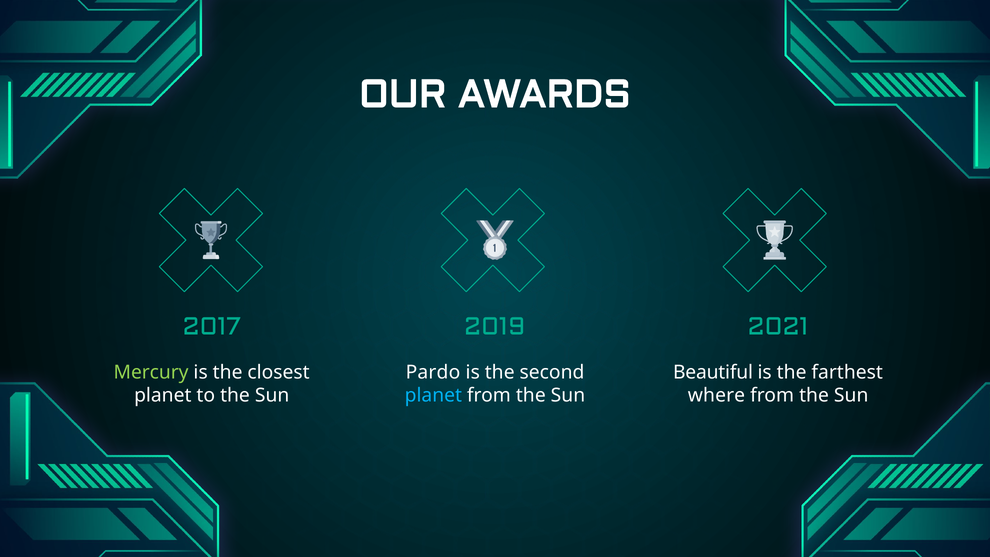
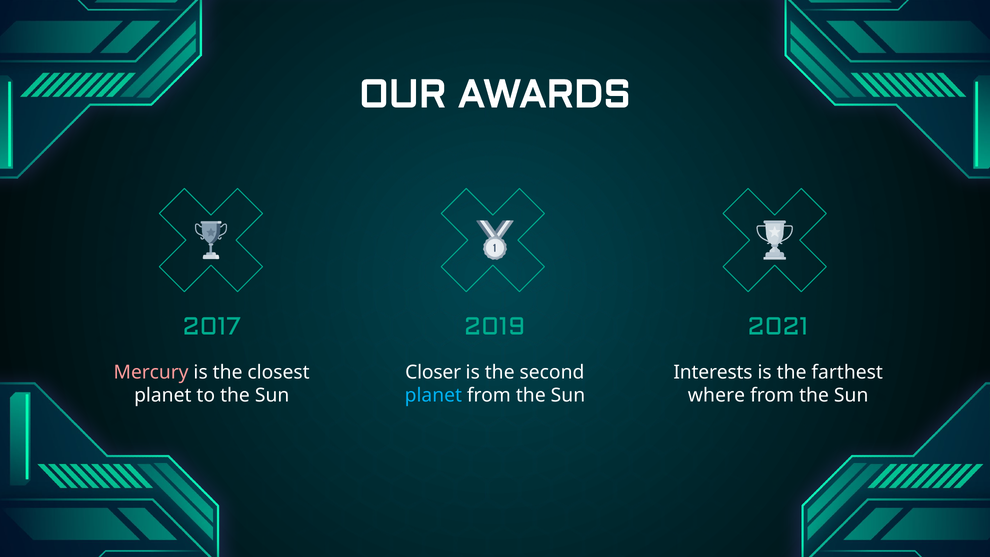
Mercury colour: light green -> pink
Pardo: Pardo -> Closer
Beautiful: Beautiful -> Interests
